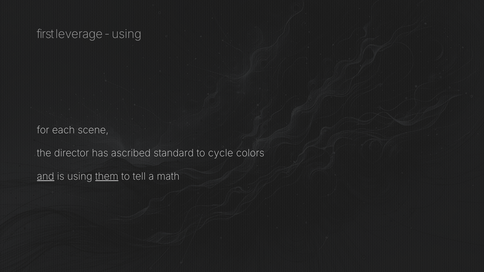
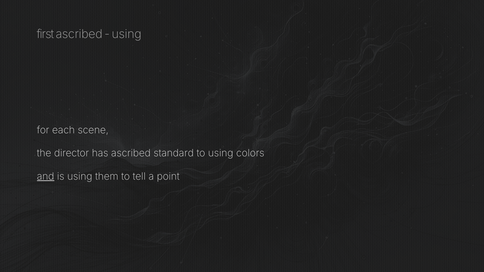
first leverage: leverage -> ascribed
to cycle: cycle -> using
them underline: present -> none
math: math -> point
